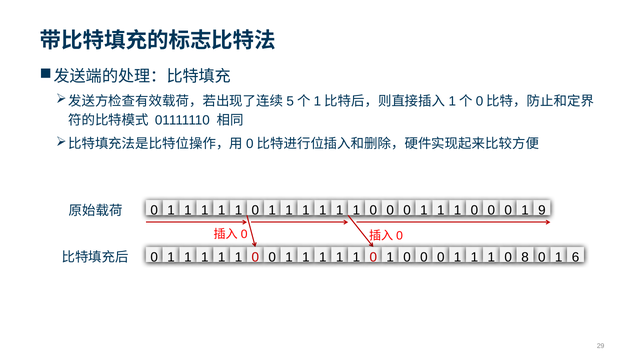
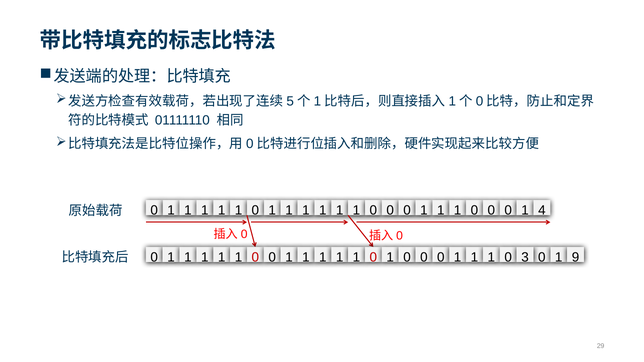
9: 9 -> 4
8: 8 -> 3
6: 6 -> 9
